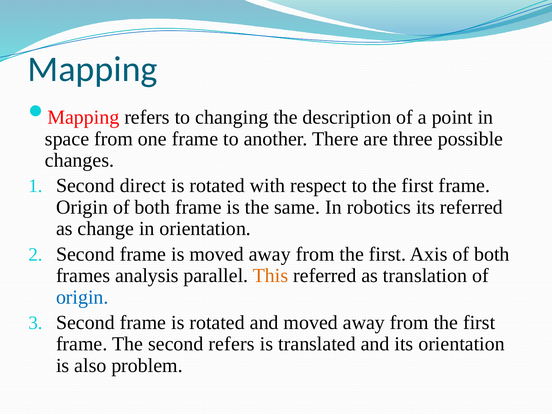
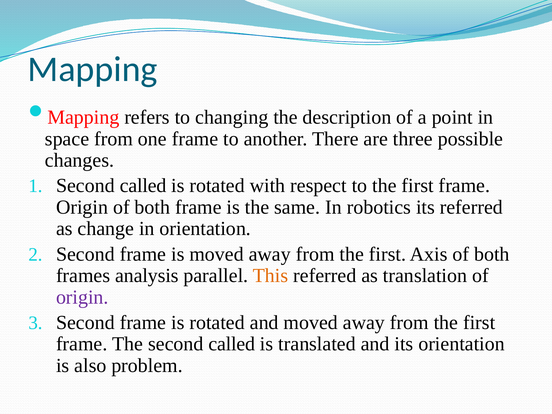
direct at (143, 186): direct -> called
origin at (82, 297) colour: blue -> purple
The second refers: refers -> called
